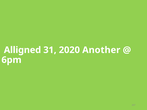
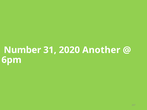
Alligned: Alligned -> Number
